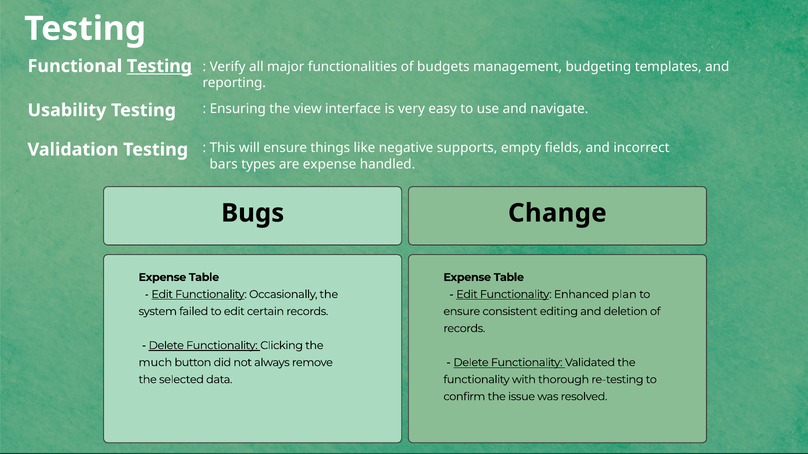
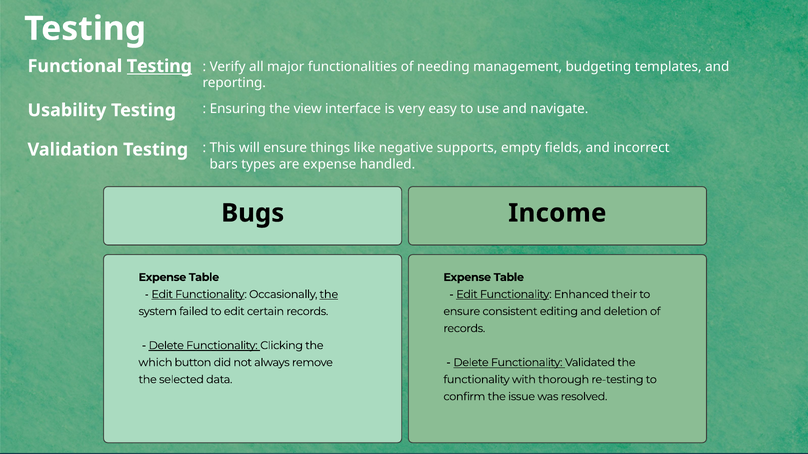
budgets: budgets -> needing
Change: Change -> Income
the at (329, 295) underline: none -> present
plan: plan -> their
much: much -> which
